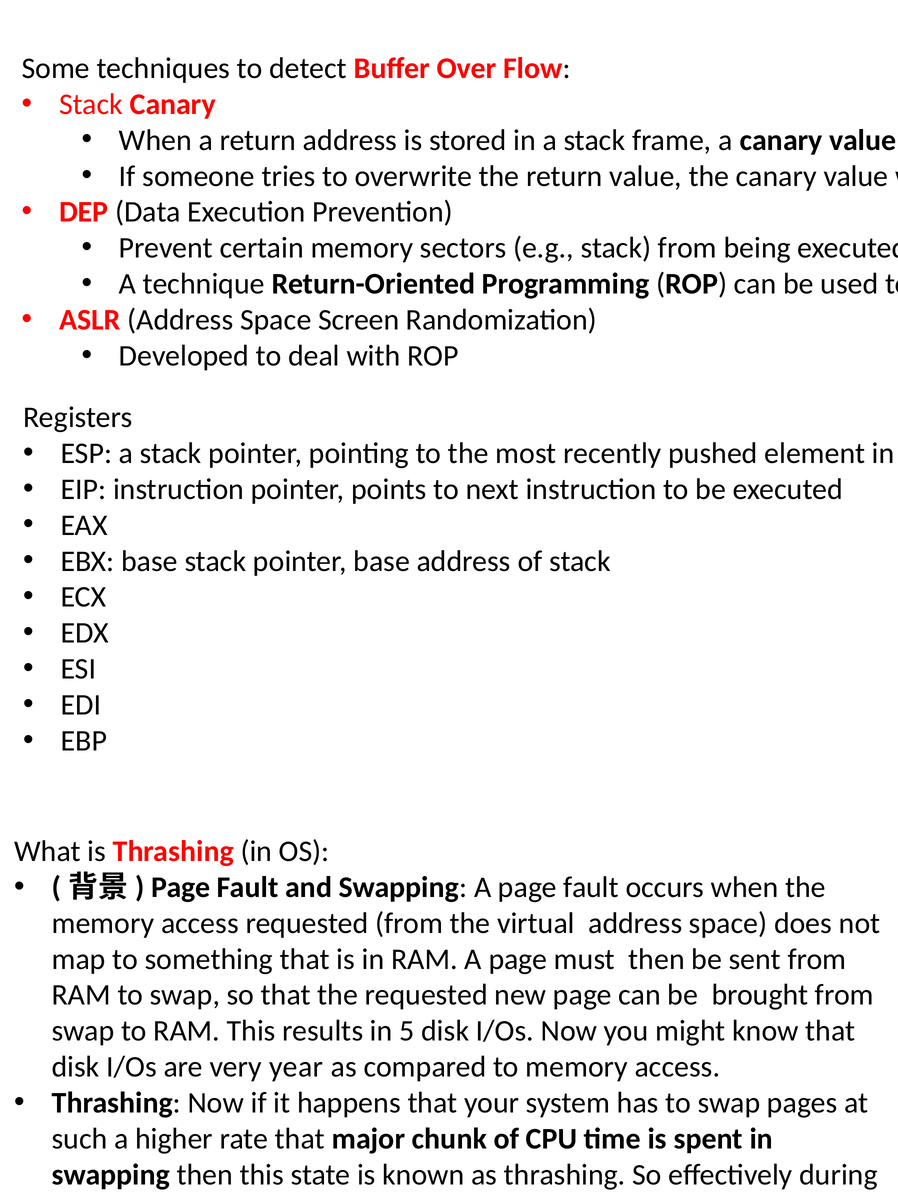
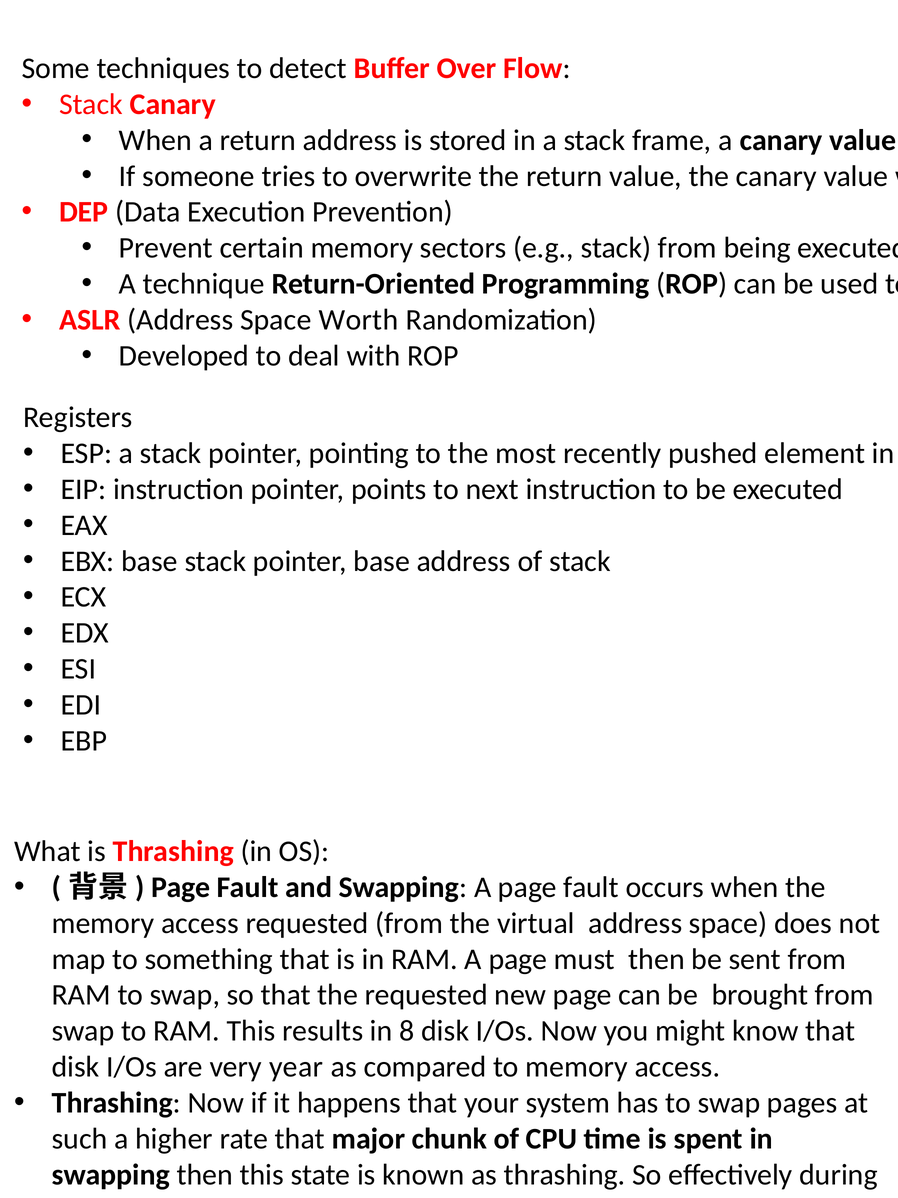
Screen: Screen -> Worth
5: 5 -> 8
